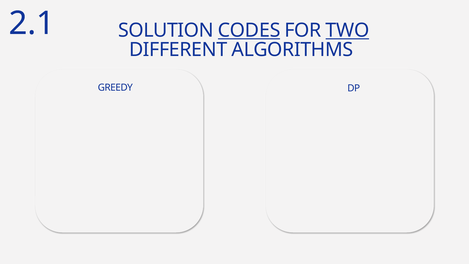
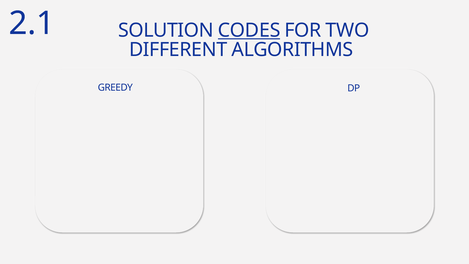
TWO underline: present -> none
